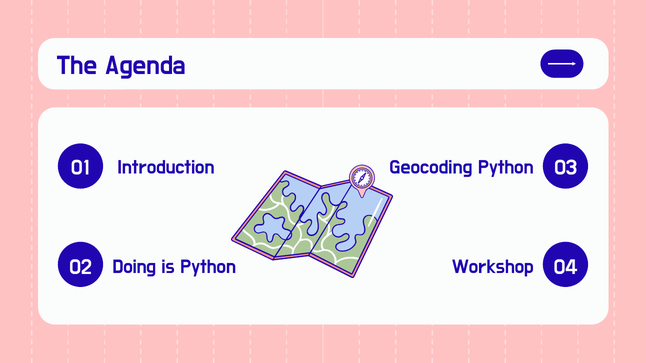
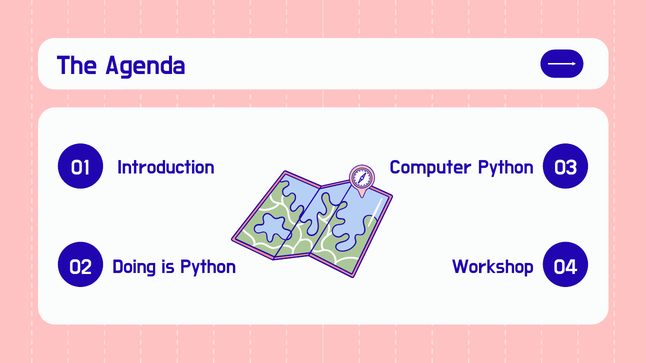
Geocoding: Geocoding -> Computer
